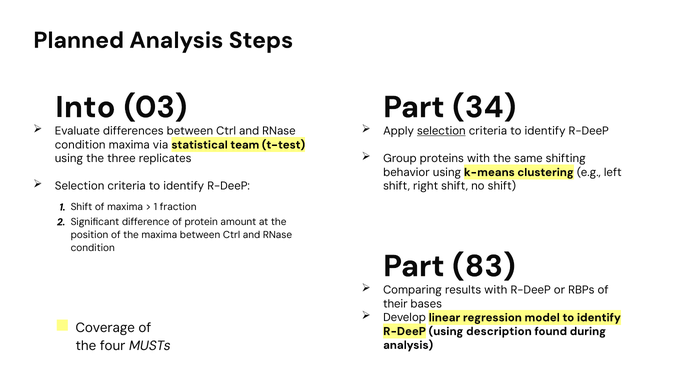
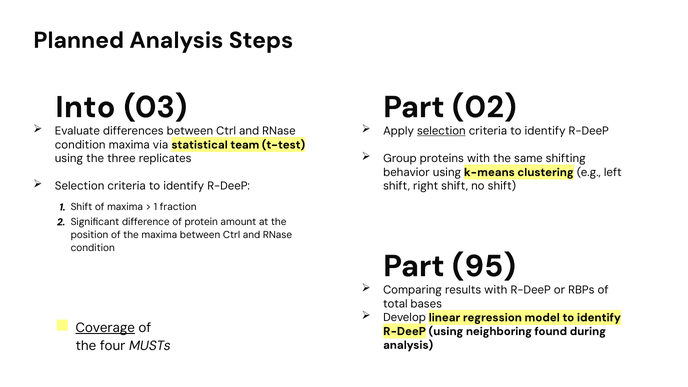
34: 34 -> 02
83: 83 -> 95
their: their -> total
Coverage underline: none -> present
description: description -> neighboring
